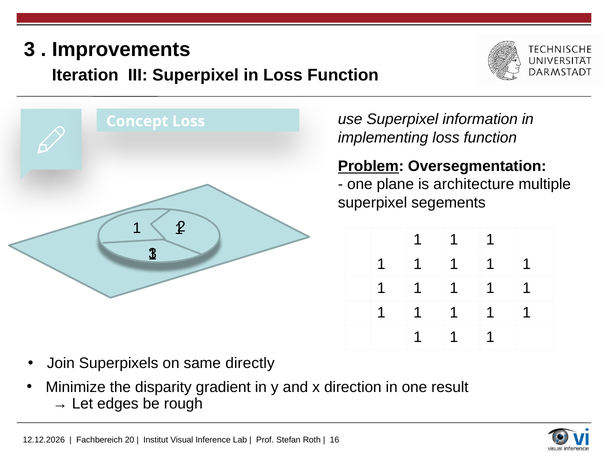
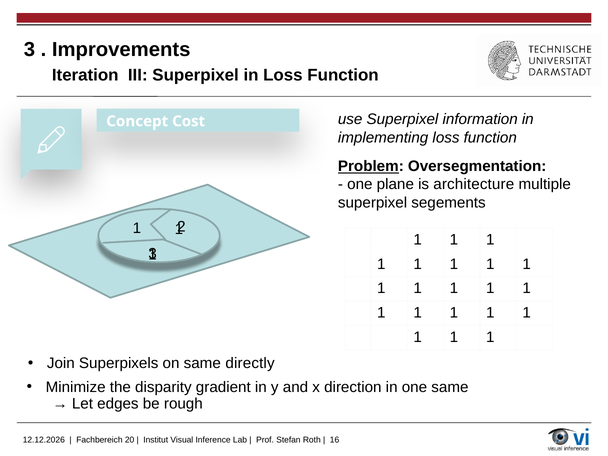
Concept Loss: Loss -> Cost
one result: result -> same
